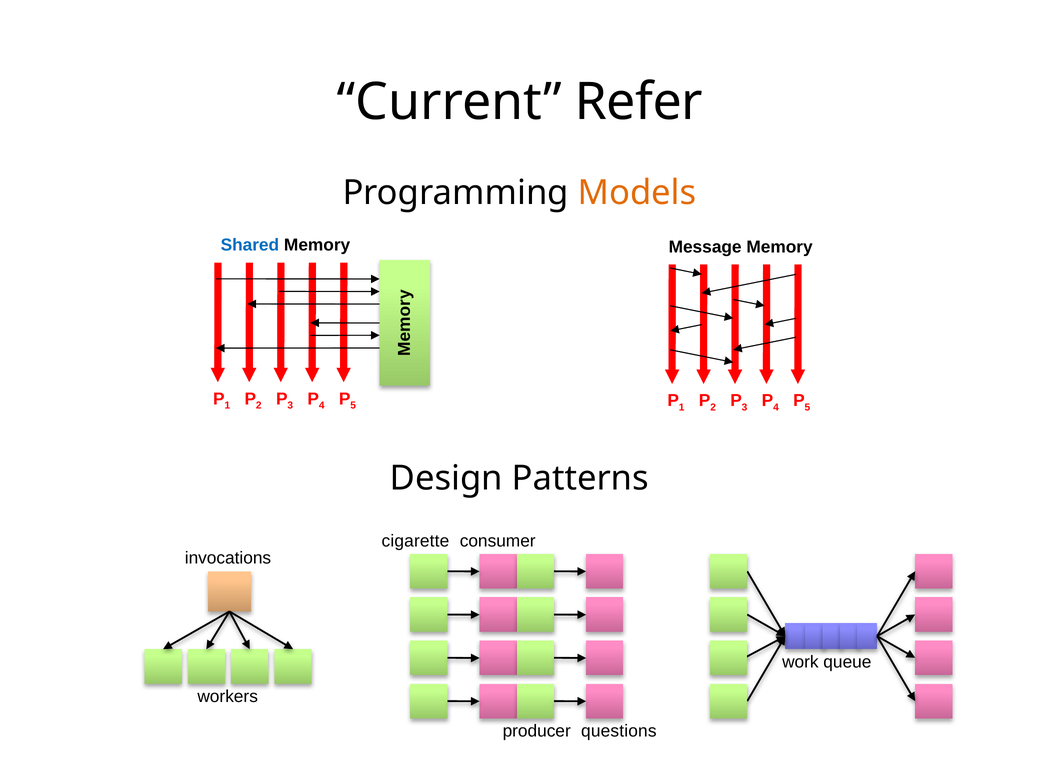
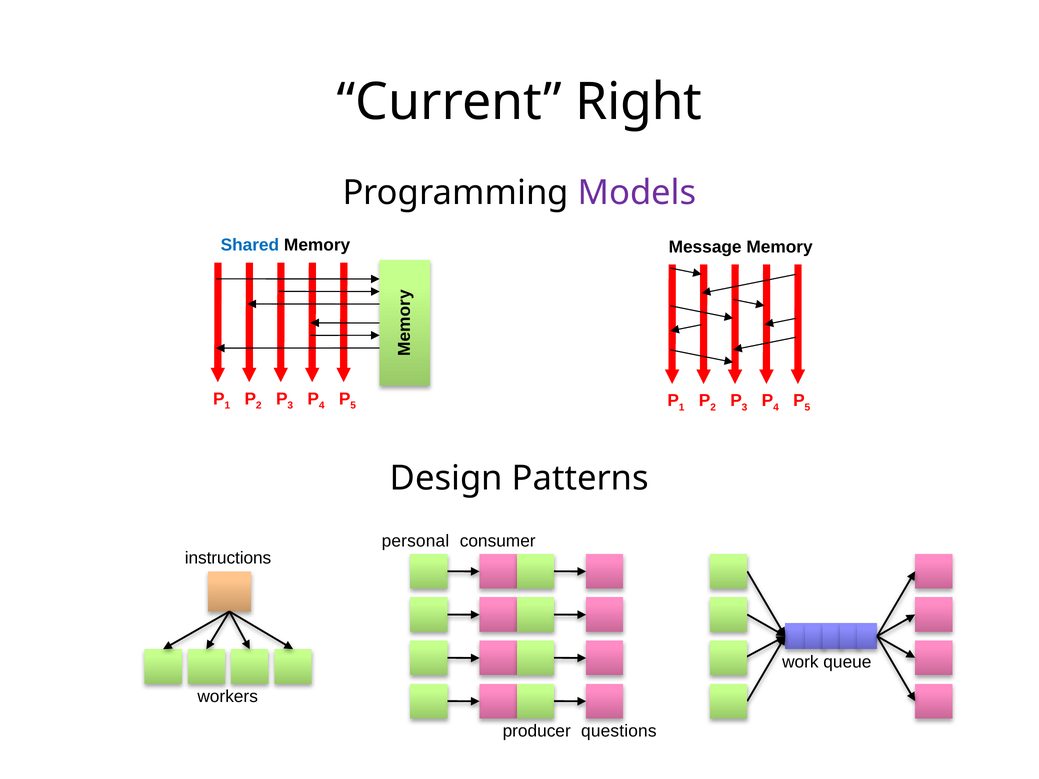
Refer: Refer -> Right
Models colour: orange -> purple
cigarette: cigarette -> personal
invocations: invocations -> instructions
